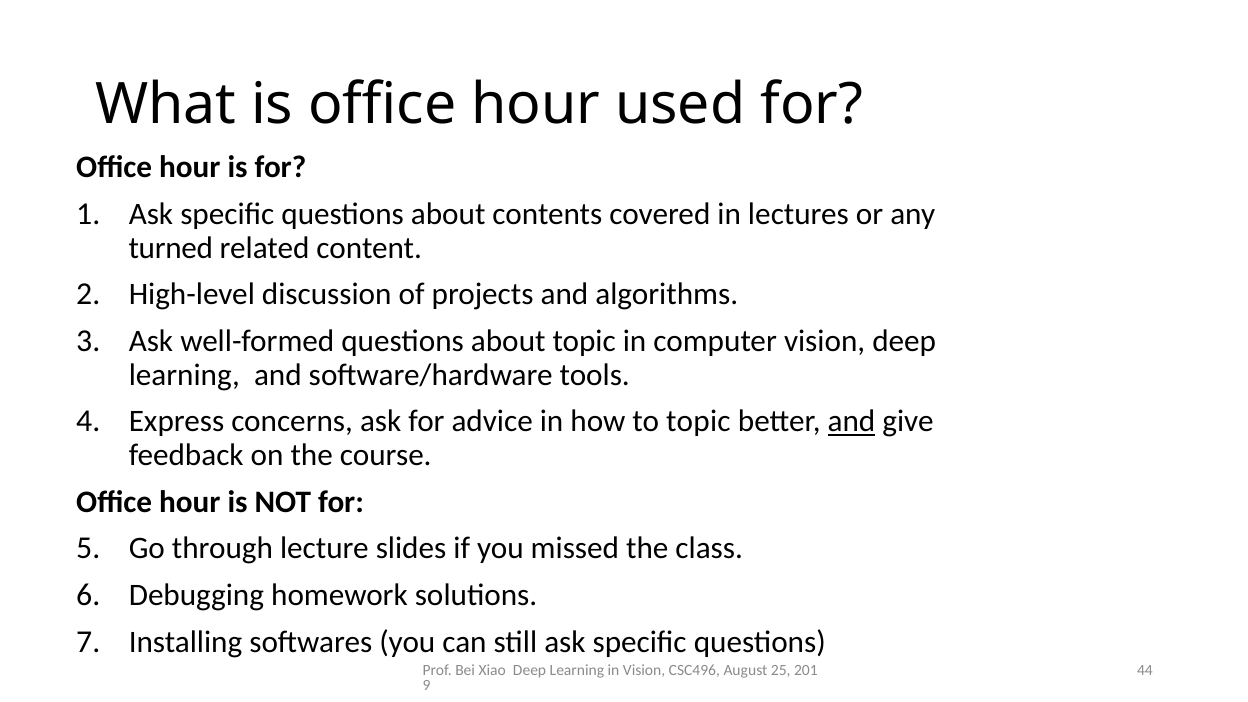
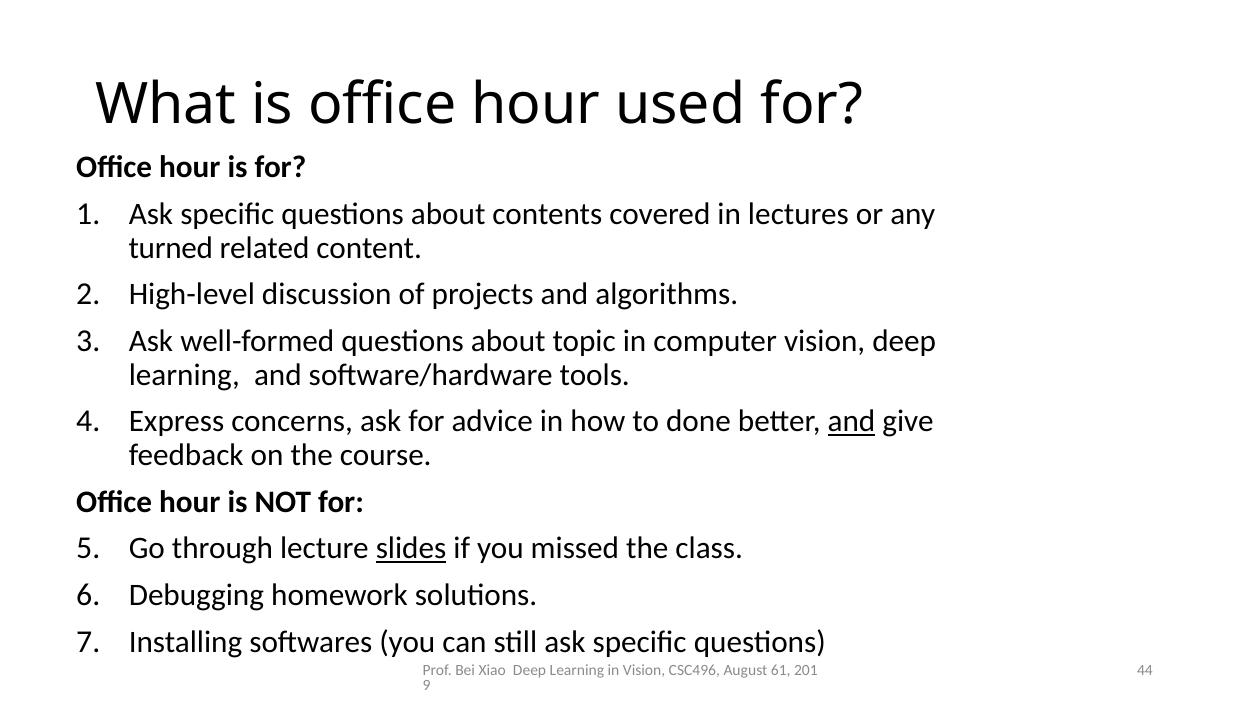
to topic: topic -> done
slides underline: none -> present
25: 25 -> 61
